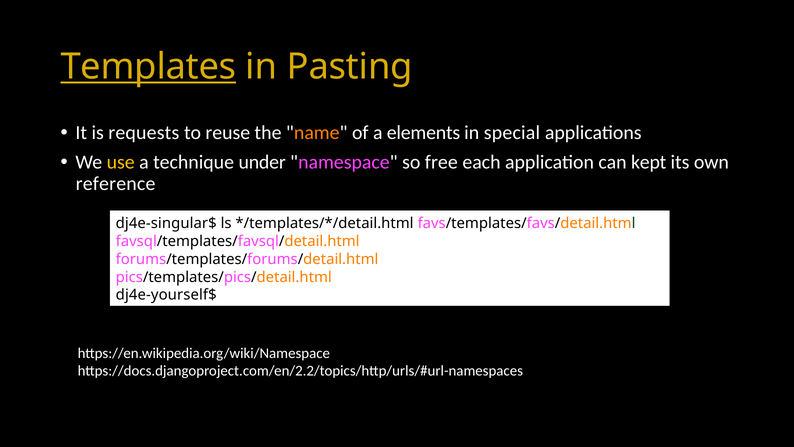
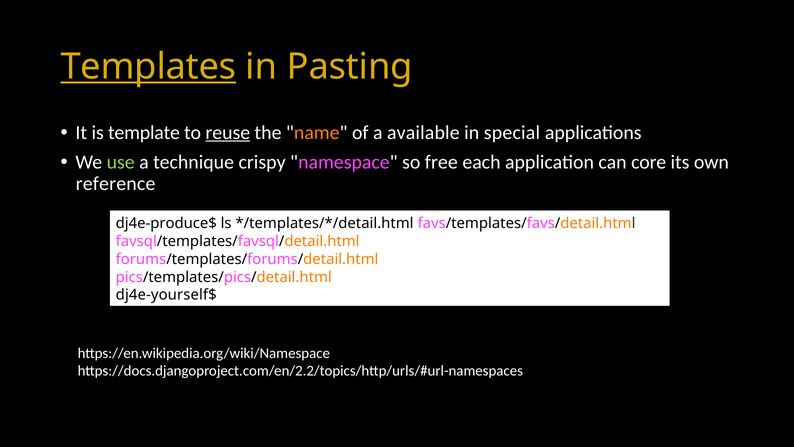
requests: requests -> template
reuse underline: none -> present
elements: elements -> available
use colour: yellow -> light green
under: under -> crispy
kept: kept -> core
dj4e-singular$: dj4e-singular$ -> dj4e-produce$
